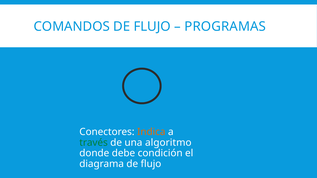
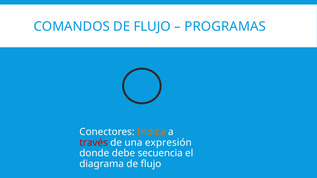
través colour: green -> red
algoritmo: algoritmo -> expresión
condición: condición -> secuencia
